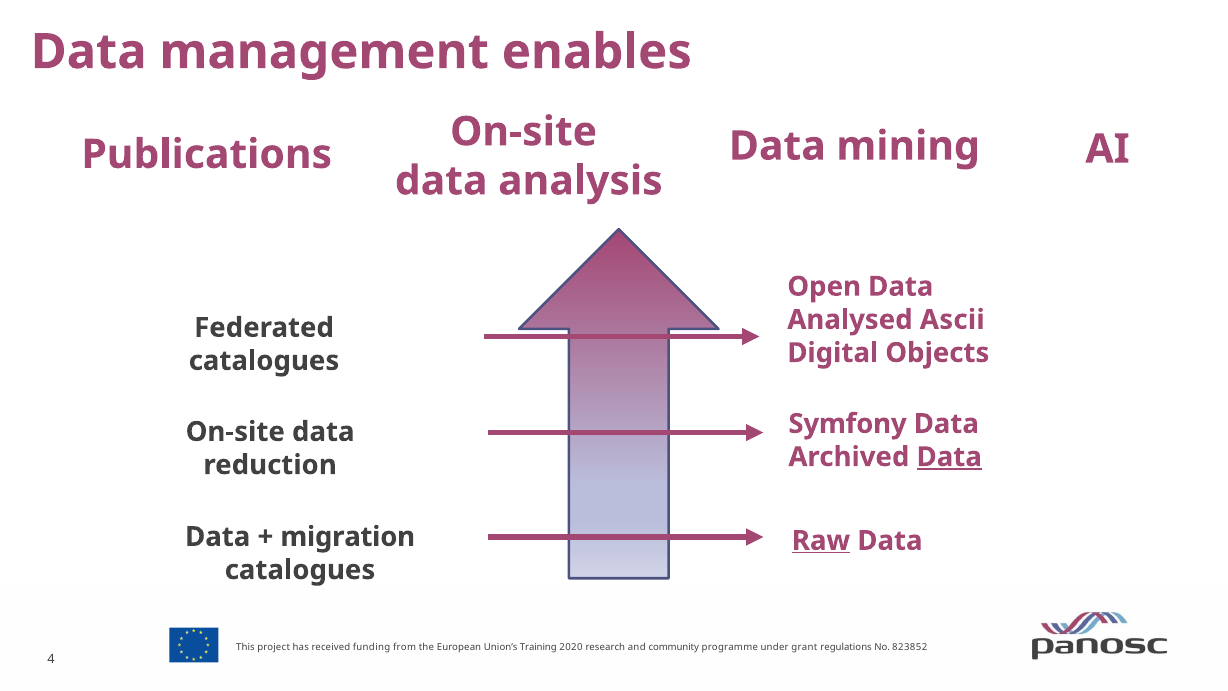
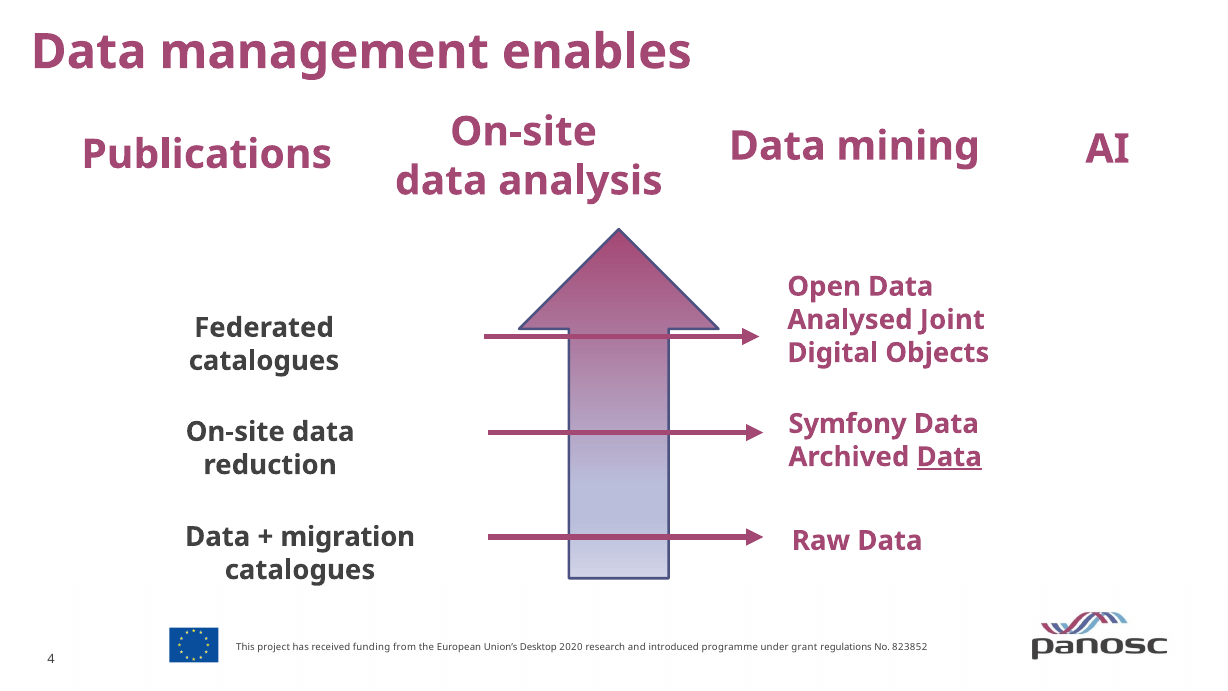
Ascii: Ascii -> Joint
Raw underline: present -> none
Training: Training -> Desktop
community: community -> introduced
